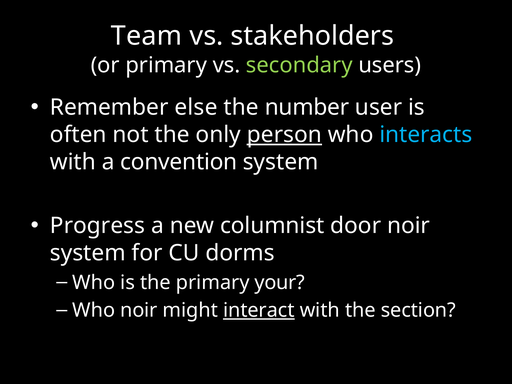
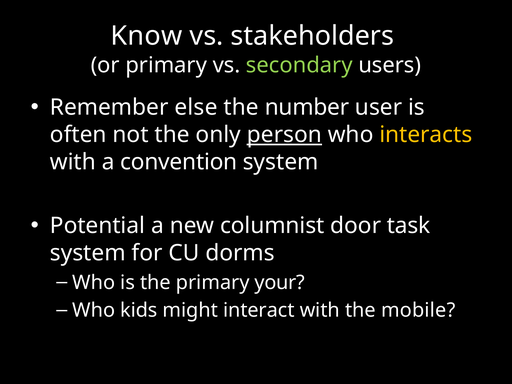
Team: Team -> Know
interacts colour: light blue -> yellow
Progress: Progress -> Potential
door noir: noir -> task
Who noir: noir -> kids
interact underline: present -> none
section: section -> mobile
